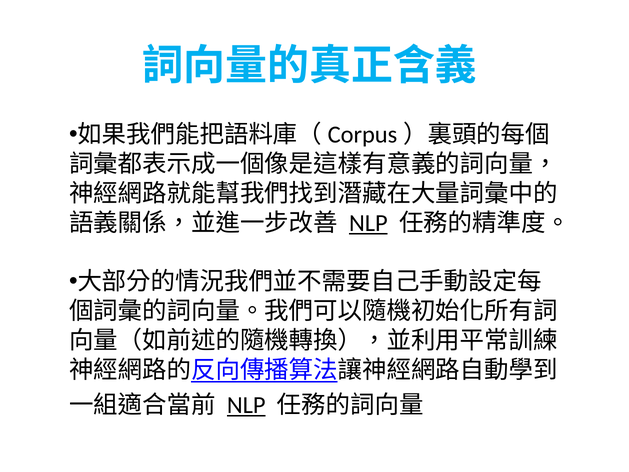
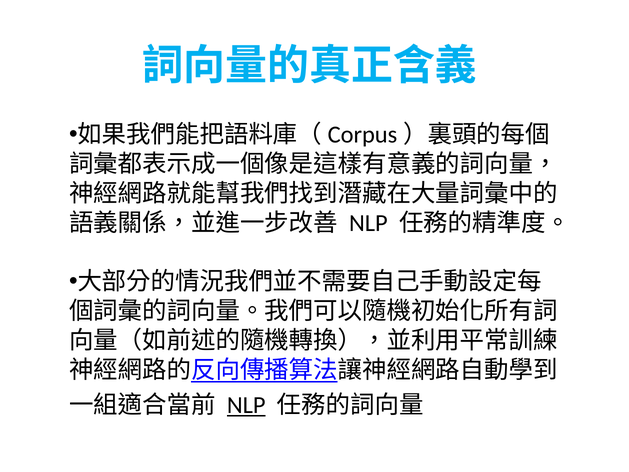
NLP at (368, 223) underline: present -> none
